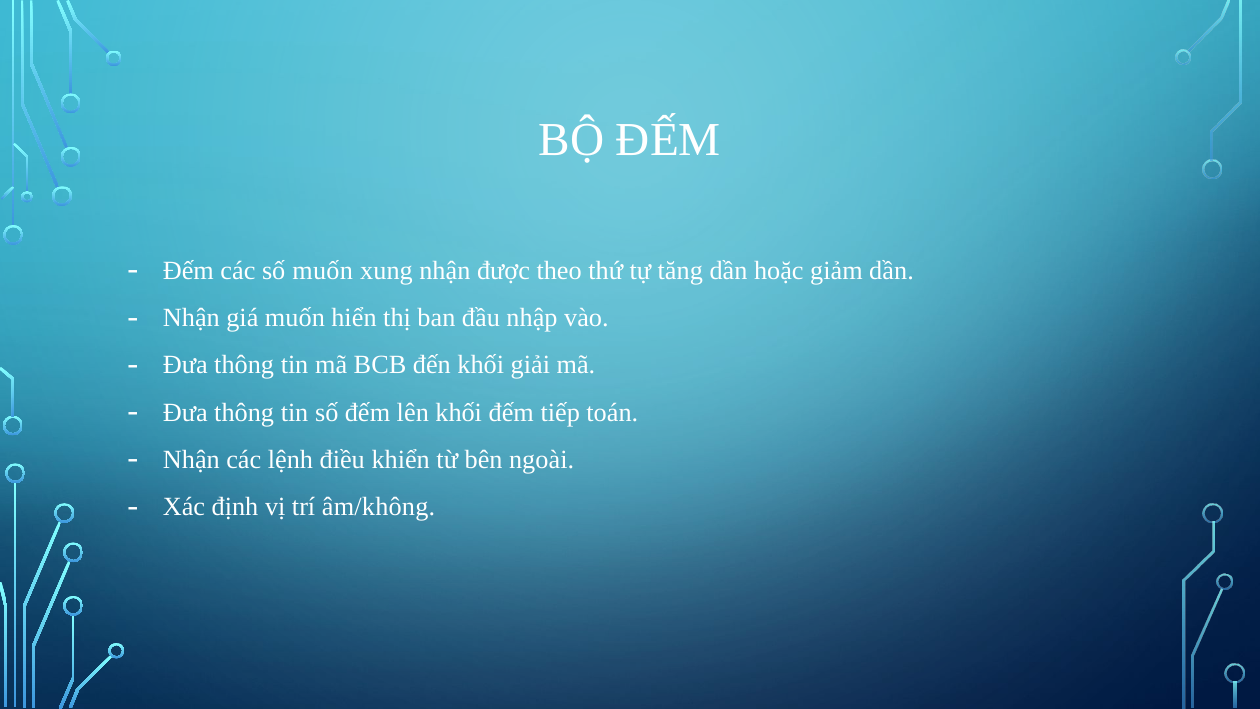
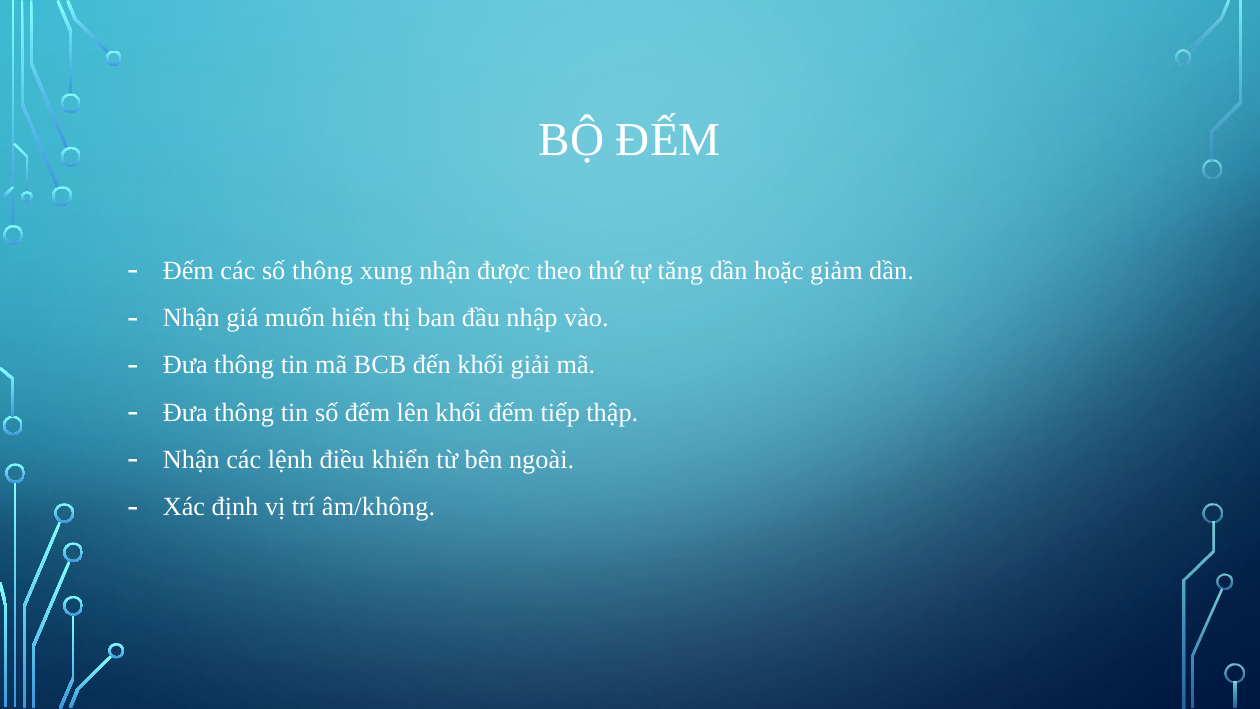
số muốn: muốn -> thông
toán: toán -> thập
